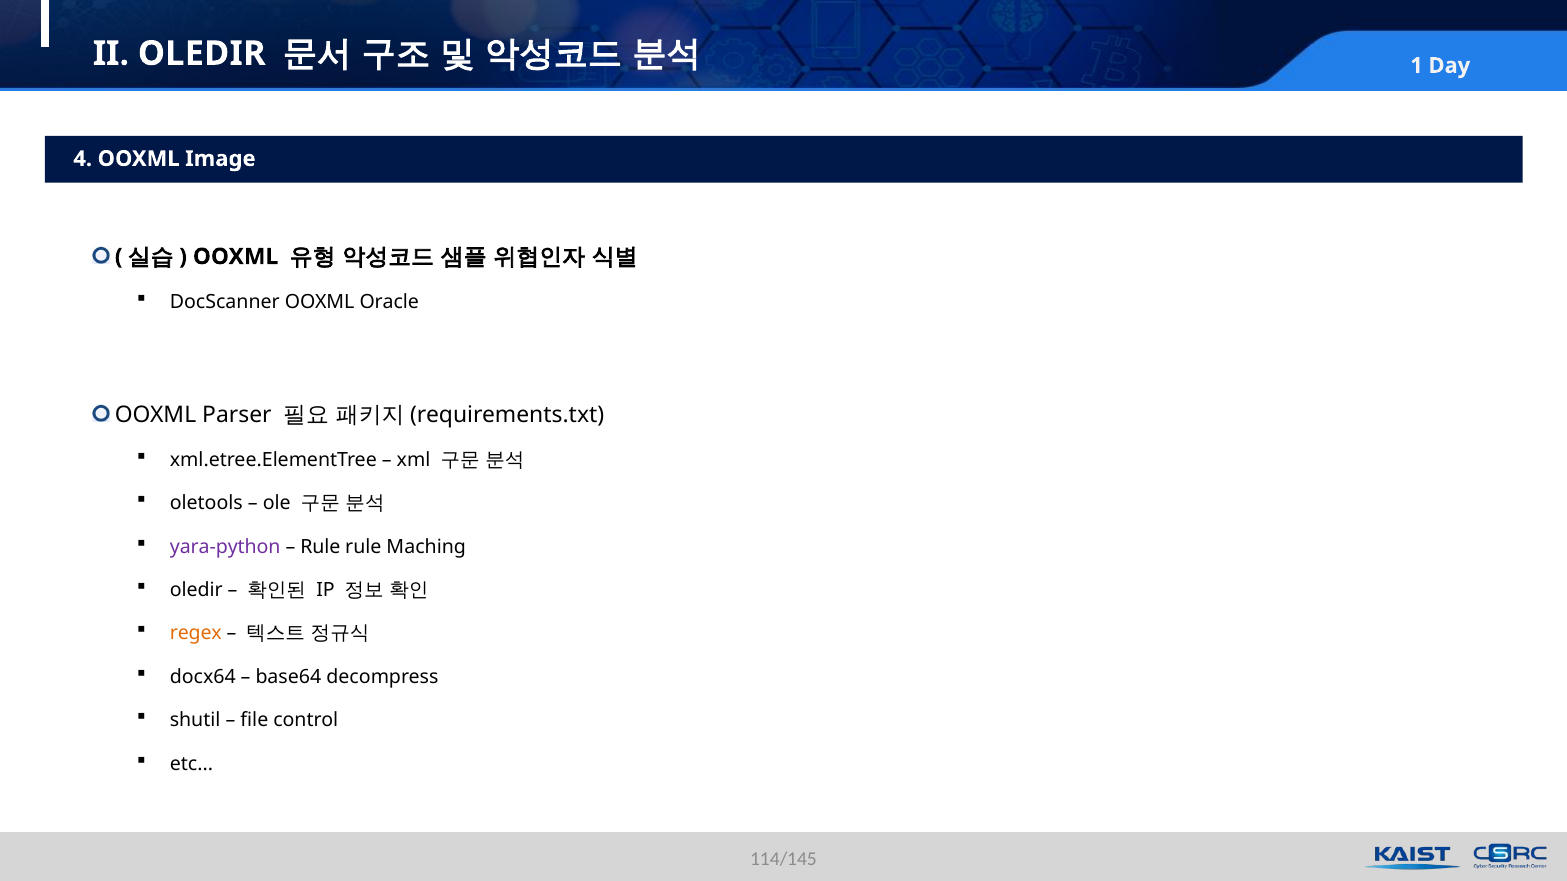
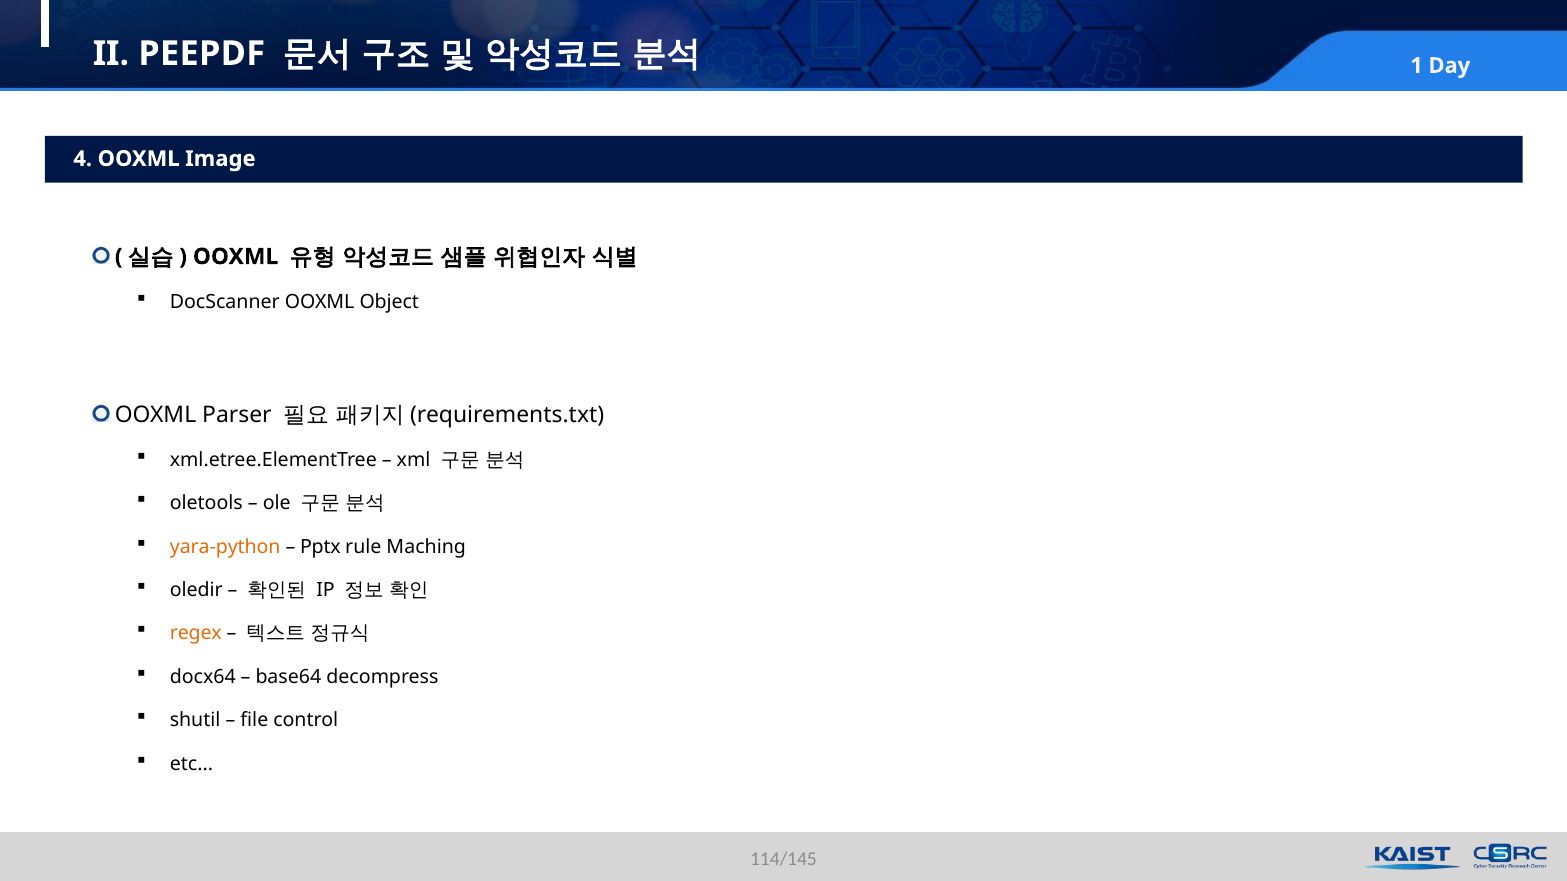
II OLEDIR: OLEDIR -> PEEPDF
Oracle: Oracle -> Object
yara-python colour: purple -> orange
Rule at (320, 547): Rule -> Pptx
